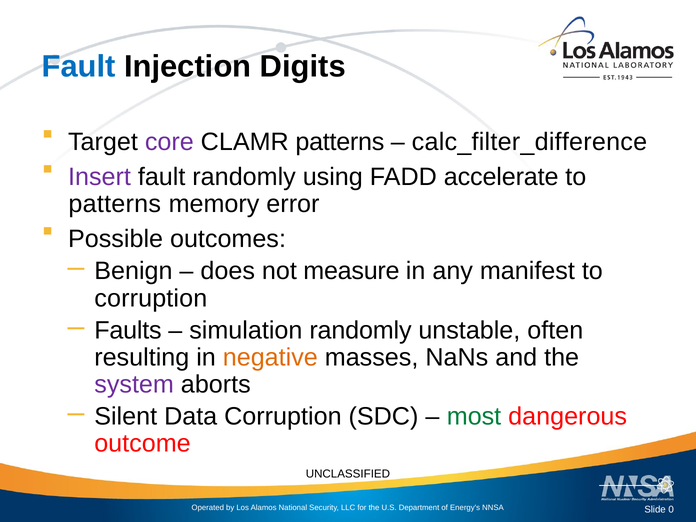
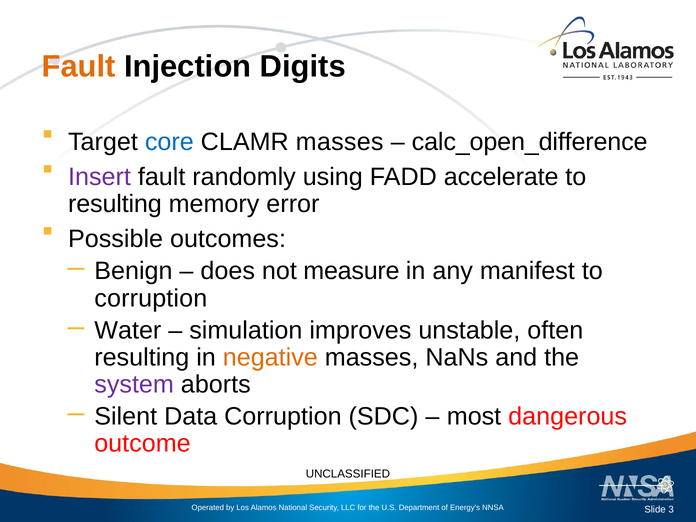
Fault at (79, 67) colour: blue -> orange
core colour: purple -> blue
CLAMR patterns: patterns -> masses
calc_filter_difference: calc_filter_difference -> calc_open_difference
patterns at (115, 204): patterns -> resulting
Faults: Faults -> Water
simulation randomly: randomly -> improves
most colour: green -> black
0: 0 -> 3
